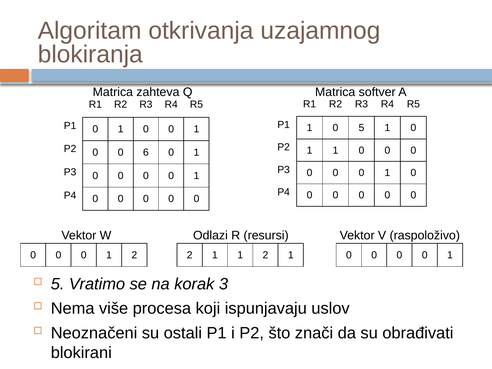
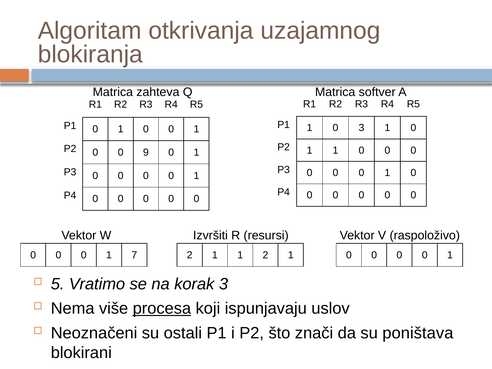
0 5: 5 -> 3
6: 6 -> 9
Odlazi: Odlazi -> Izvršiti
0 1 2: 2 -> 7
procesa underline: none -> present
obrađivati: obrađivati -> poništava
